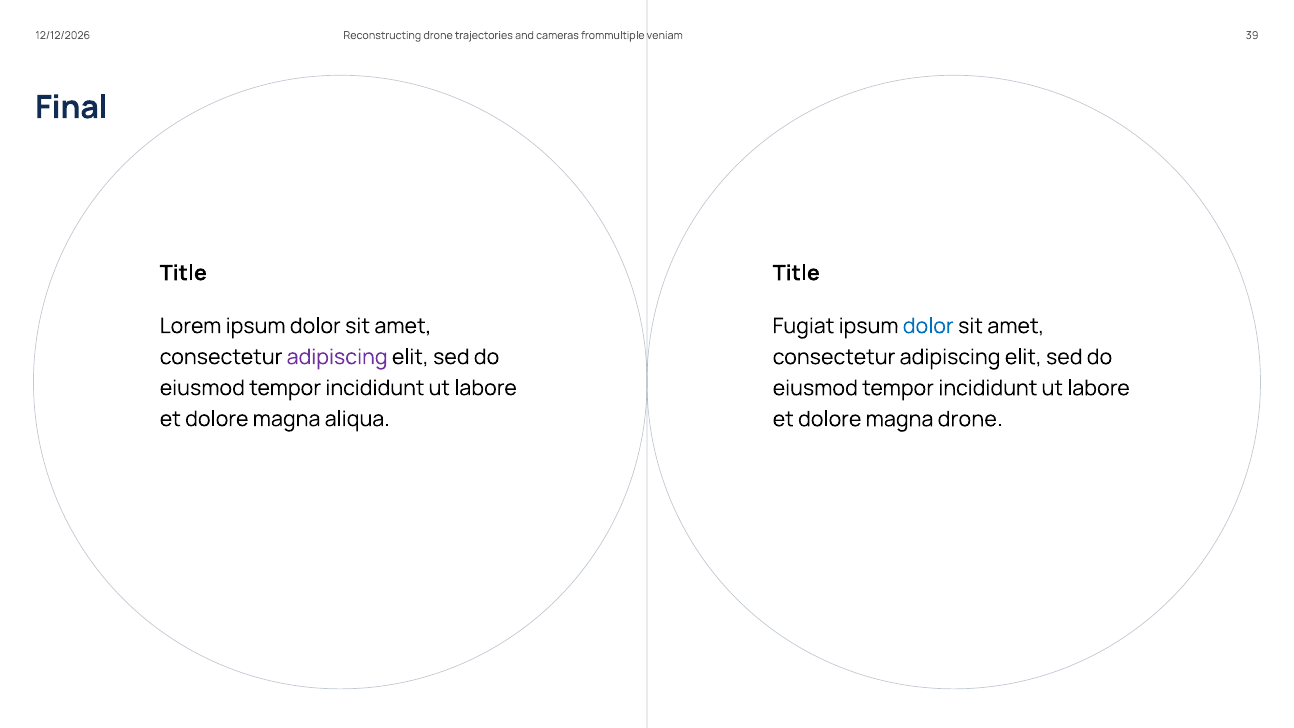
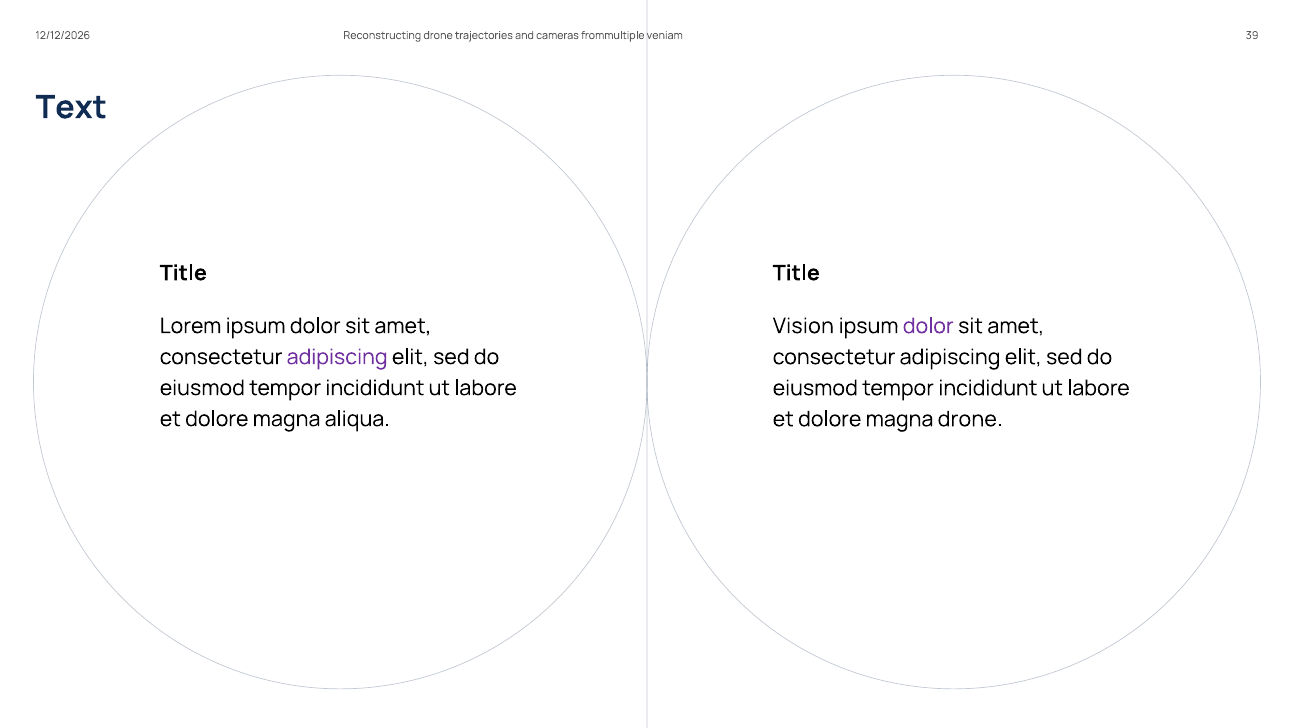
Final: Final -> Text
Fugiat: Fugiat -> Vision
dolor at (928, 326) colour: blue -> purple
